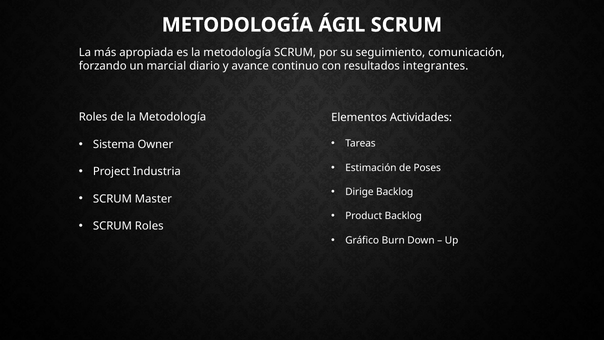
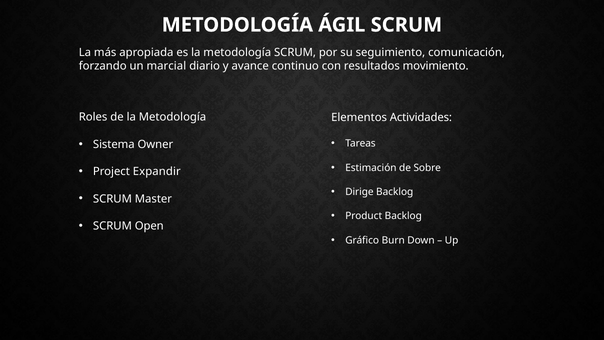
integrantes: integrantes -> movimiento
Poses: Poses -> Sobre
Industria: Industria -> Expandir
SCRUM Roles: Roles -> Open
